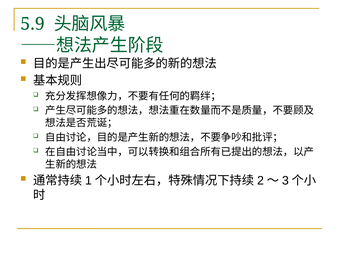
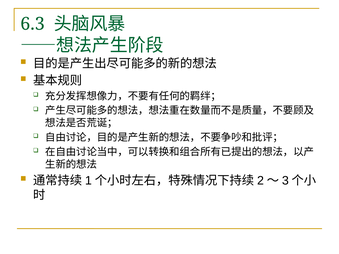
5.9: 5.9 -> 6.3
